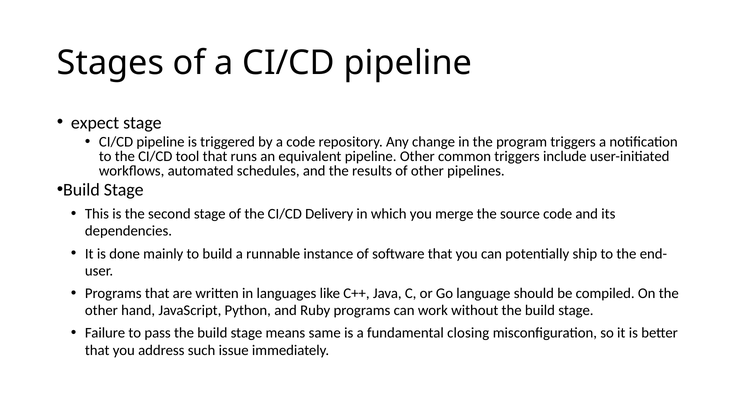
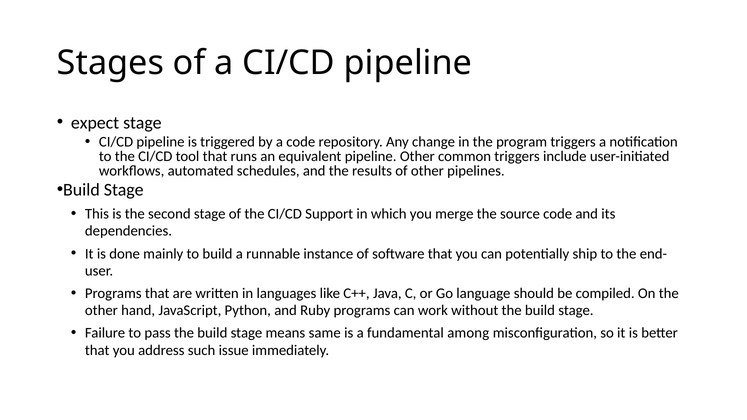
Delivery: Delivery -> Support
closing: closing -> among
